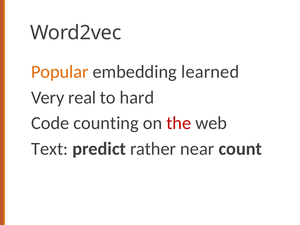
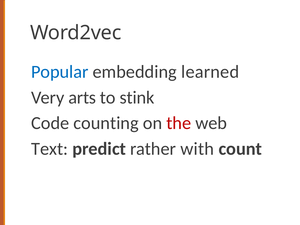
Popular colour: orange -> blue
real: real -> arts
hard: hard -> stink
near: near -> with
